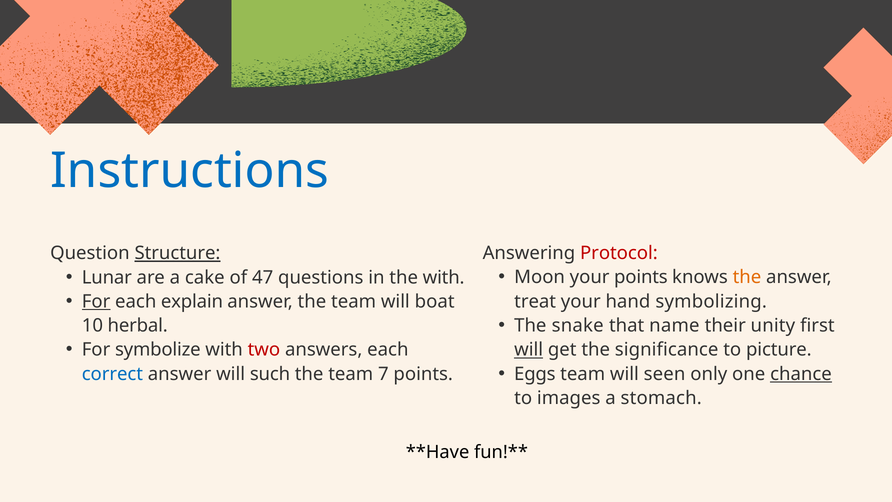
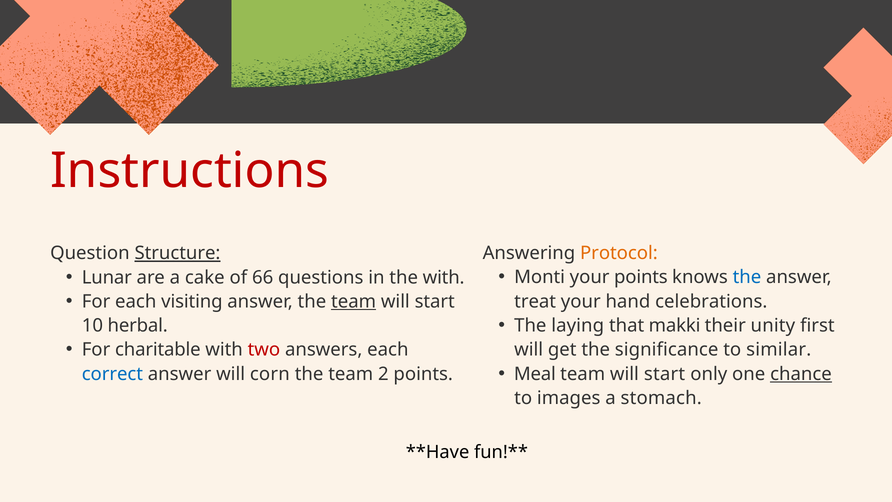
Instructions colour: blue -> red
Protocol colour: red -> orange
Moon: Moon -> Monti
the at (747, 277) colour: orange -> blue
47: 47 -> 66
For at (96, 301) underline: present -> none
explain: explain -> visiting
team at (354, 301) underline: none -> present
boat at (435, 301): boat -> start
symbolizing: symbolizing -> celebrations
snake: snake -> laying
name: name -> makki
symbolize: symbolize -> charitable
will at (529, 350) underline: present -> none
picture: picture -> similar
Eggs: Eggs -> Meal
seen at (665, 374): seen -> start
such: such -> corn
7: 7 -> 2
